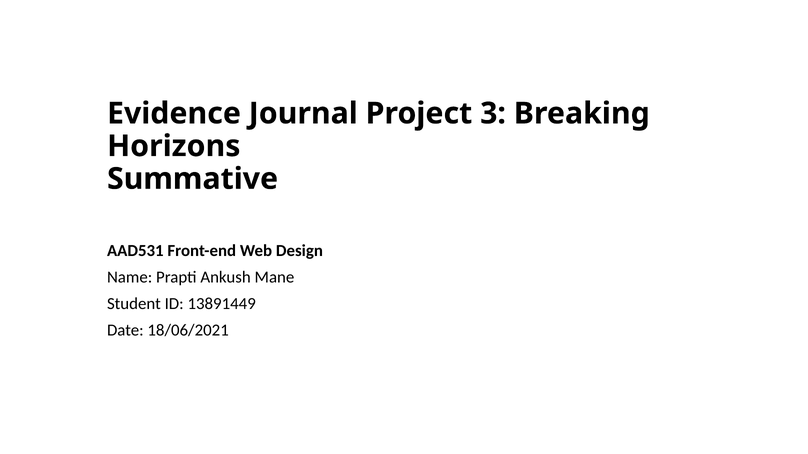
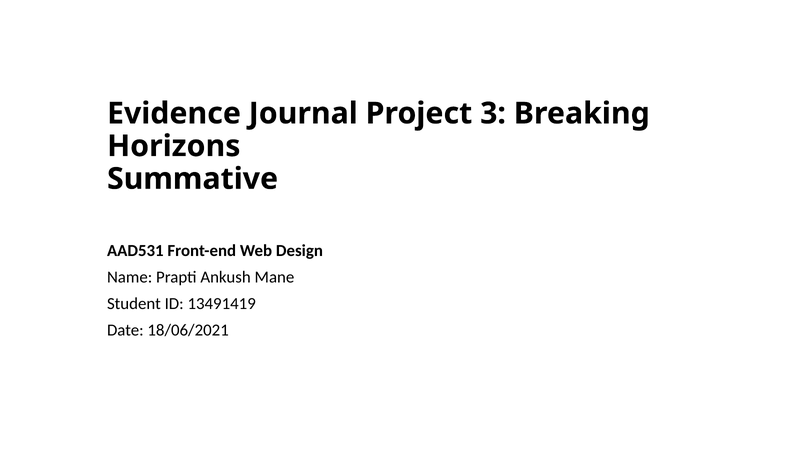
13891449: 13891449 -> 13491419
